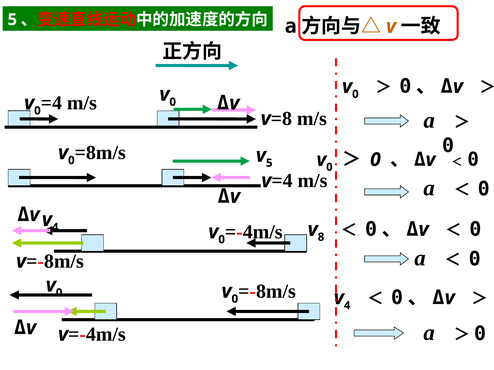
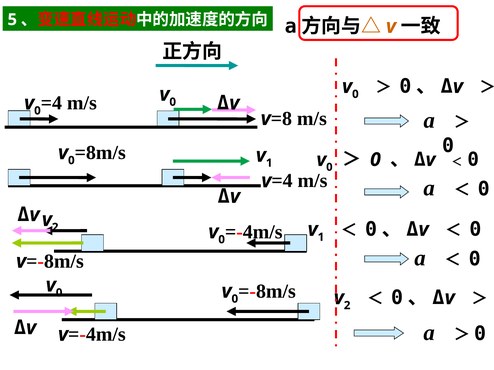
5 at (269, 163): 5 -> 1
4 at (55, 228): 4 -> 2
8 at (321, 237): 8 -> 1
4 at (347, 306): 4 -> 2
